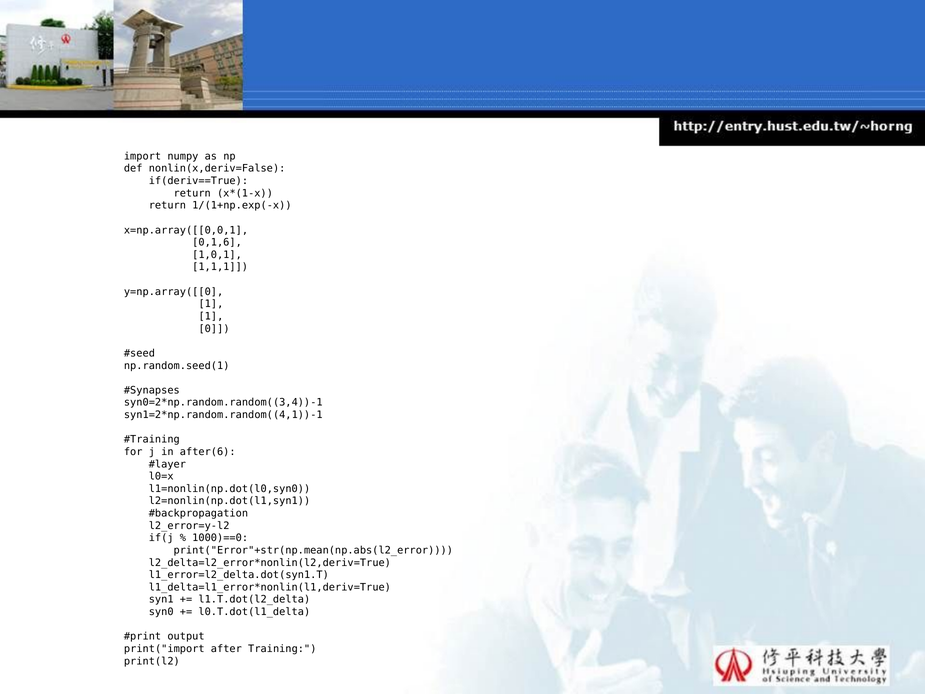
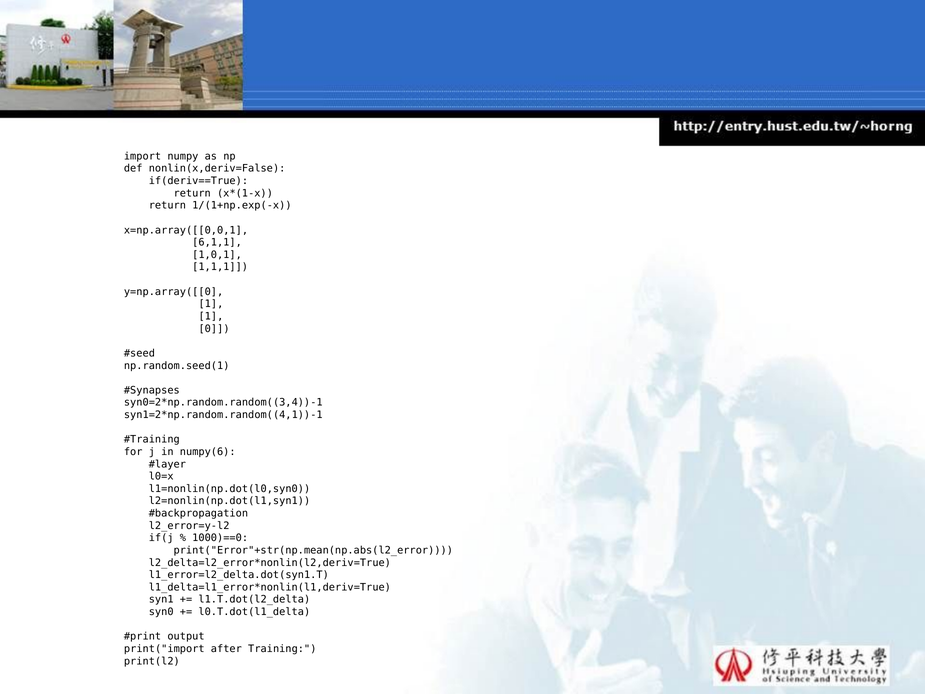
0,1,6: 0,1,6 -> 6,1,1
after(6: after(6 -> numpy(6
